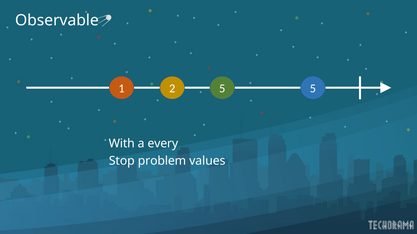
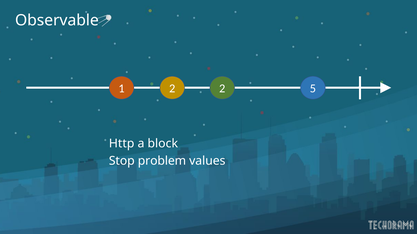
2 5: 5 -> 2
With: With -> Http
every: every -> block
